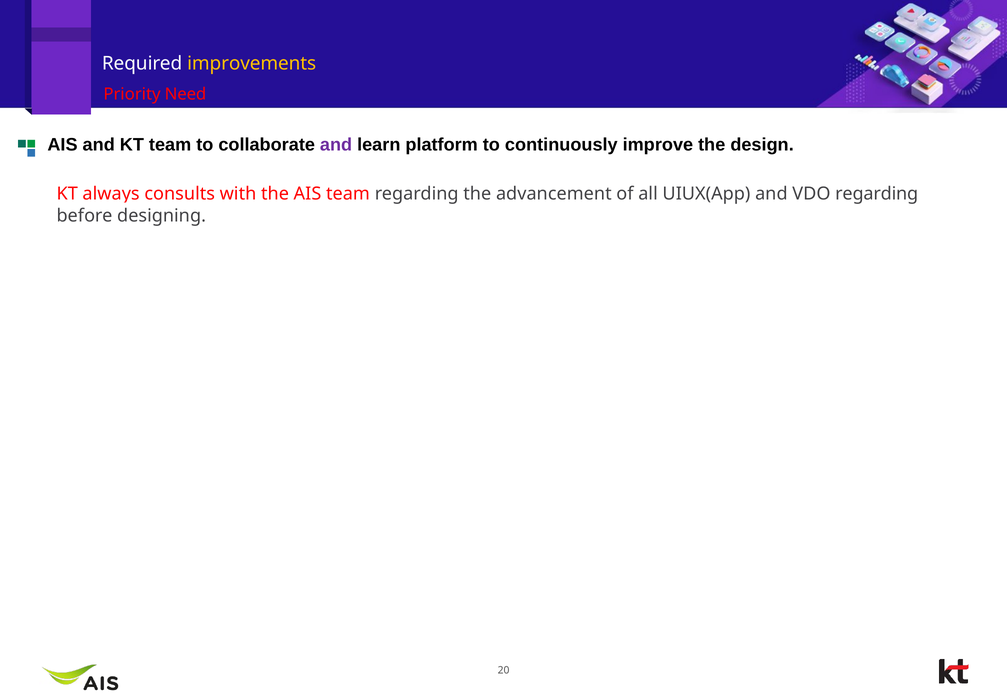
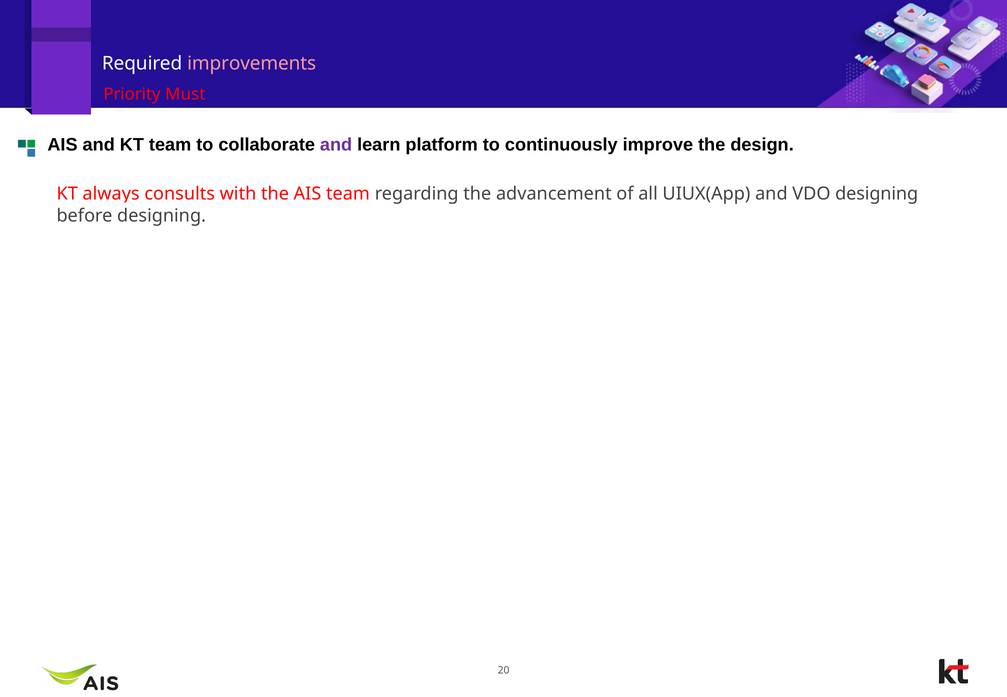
improvements colour: yellow -> pink
Need: Need -> Must
VDO regarding: regarding -> designing
